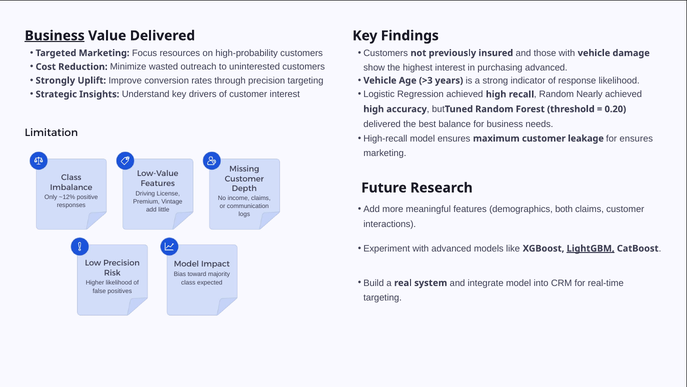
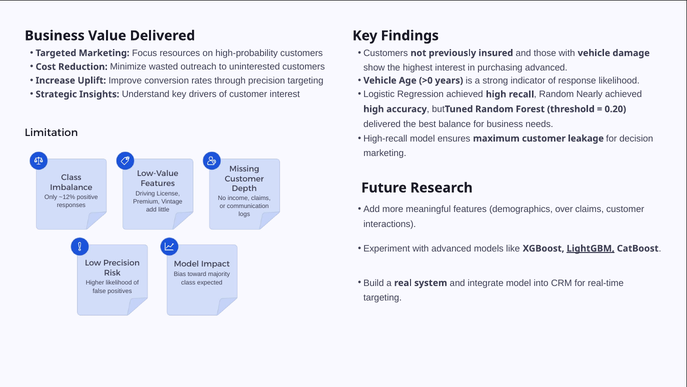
Business at (55, 36) underline: present -> none
Strongly: Strongly -> Increase
>3: >3 -> >0
for ensures: ensures -> decision
both: both -> over
